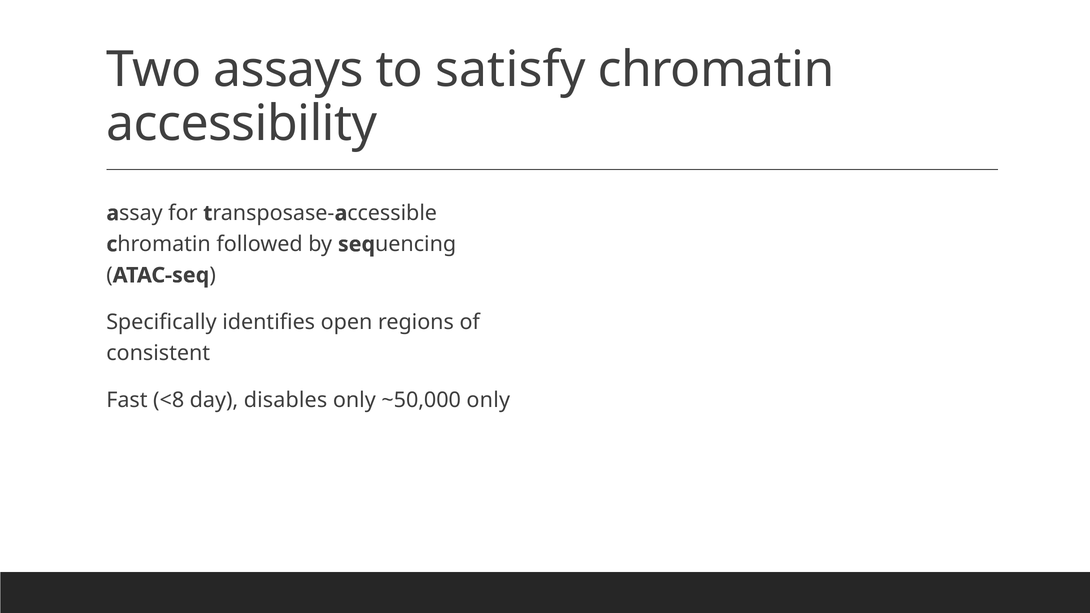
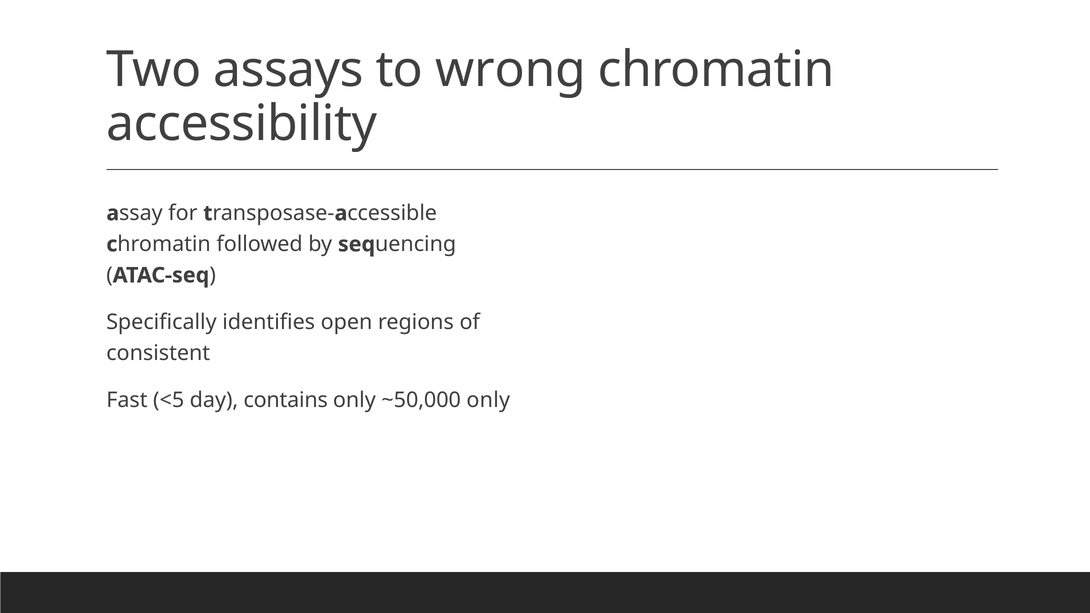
satisfy: satisfy -> wrong
<8: <8 -> <5
disables: disables -> contains
